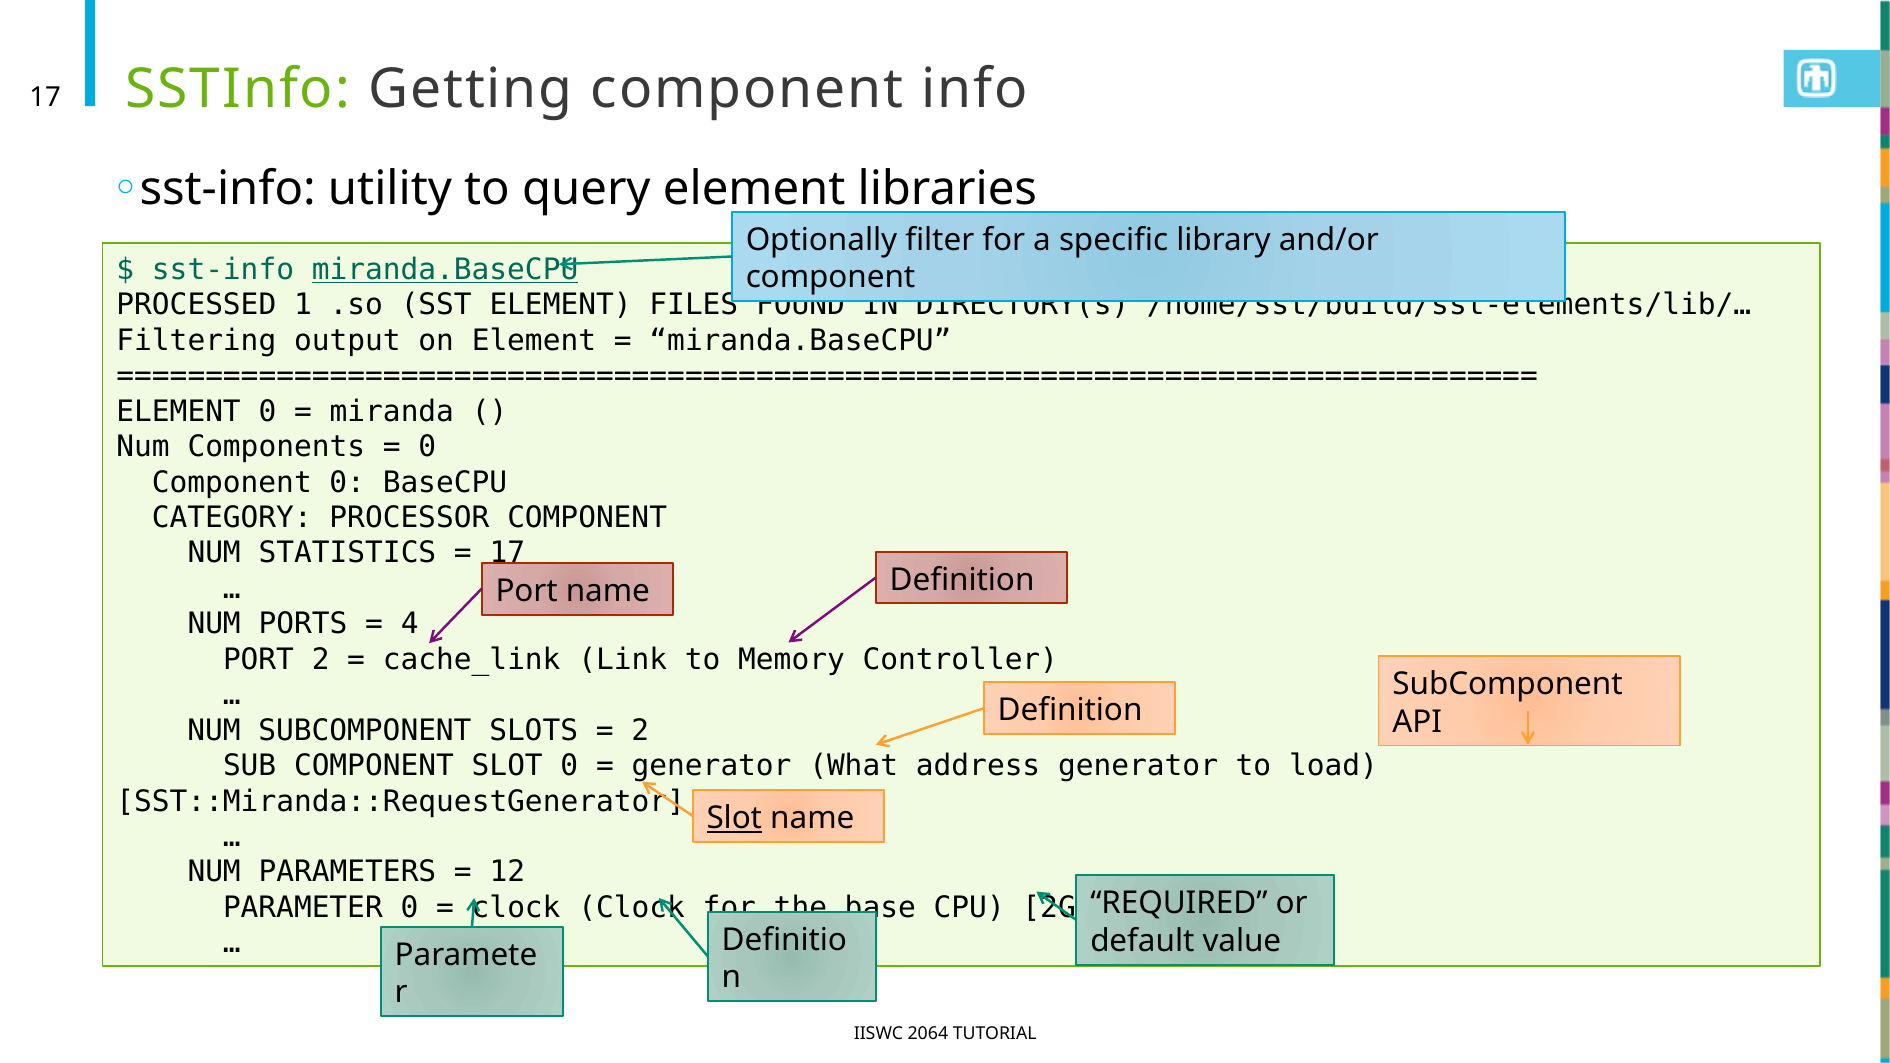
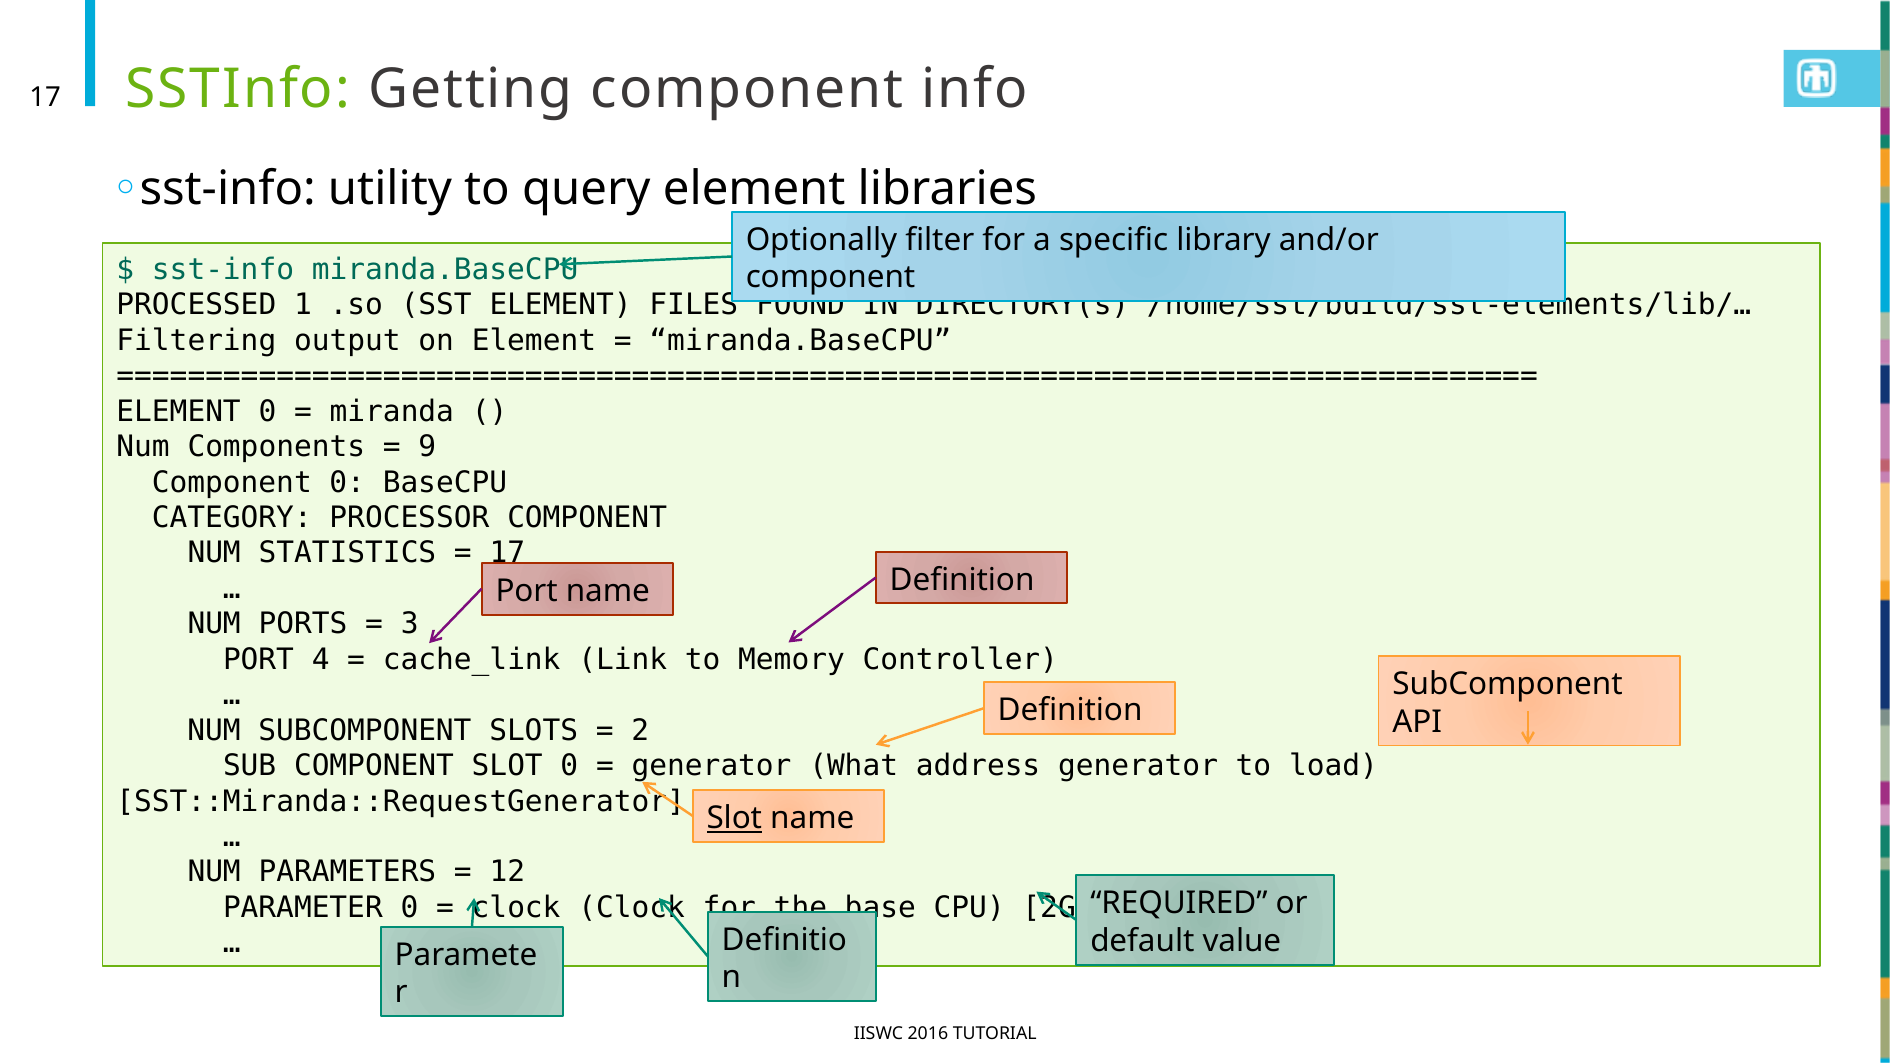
miranda.BaseCPU at (445, 270) underline: present -> none
0 at (427, 447): 0 -> 9
4: 4 -> 3
PORT 2: 2 -> 4
2064: 2064 -> 2016
